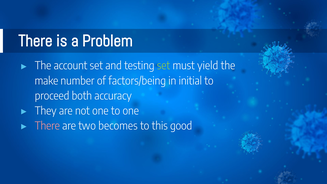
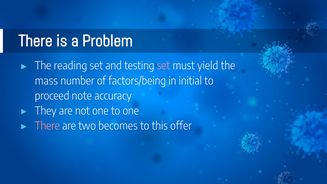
account: account -> reading
set at (163, 66) colour: light green -> pink
make: make -> mass
both: both -> note
good: good -> offer
